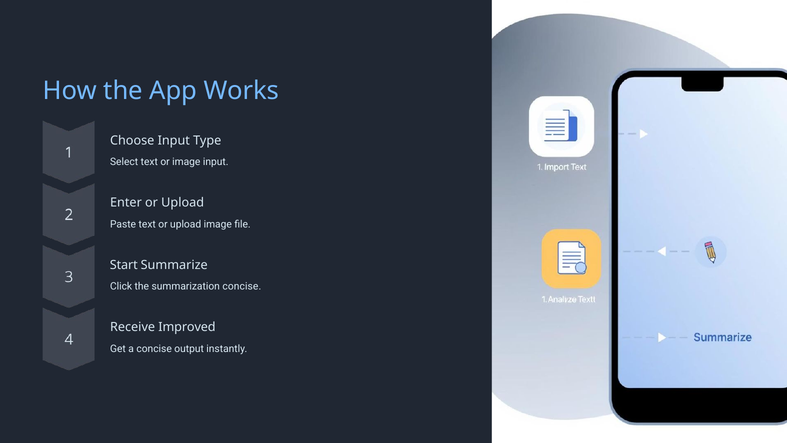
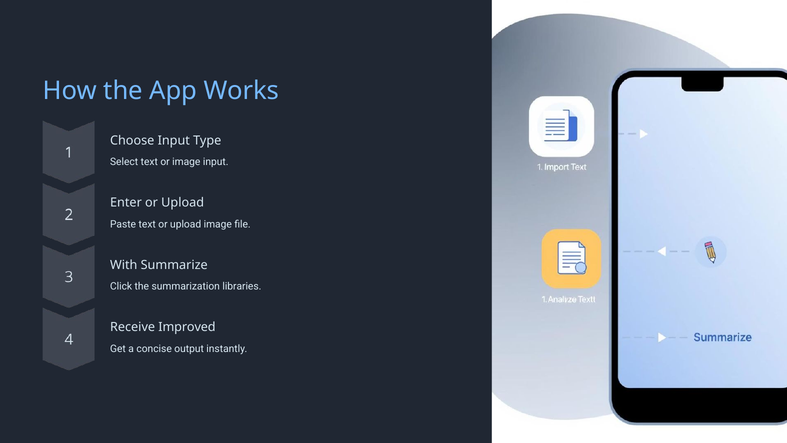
Start: Start -> With
summarization concise: concise -> libraries
